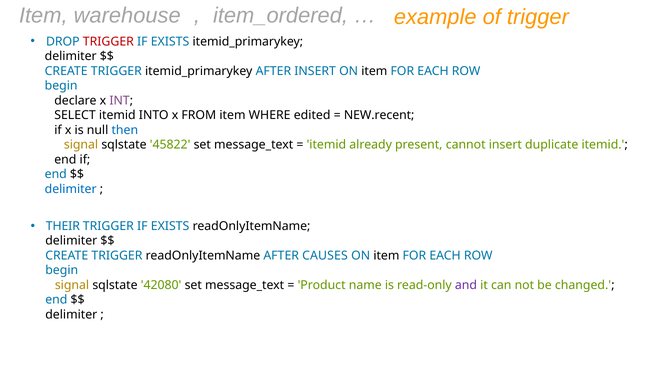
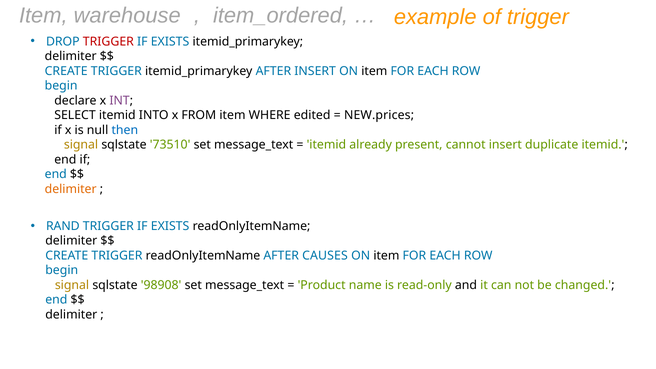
NEW.recent: NEW.recent -> NEW.prices
45822: 45822 -> 73510
delimiter at (71, 189) colour: blue -> orange
THEIR: THEIR -> RAND
42080: 42080 -> 98908
and colour: purple -> black
